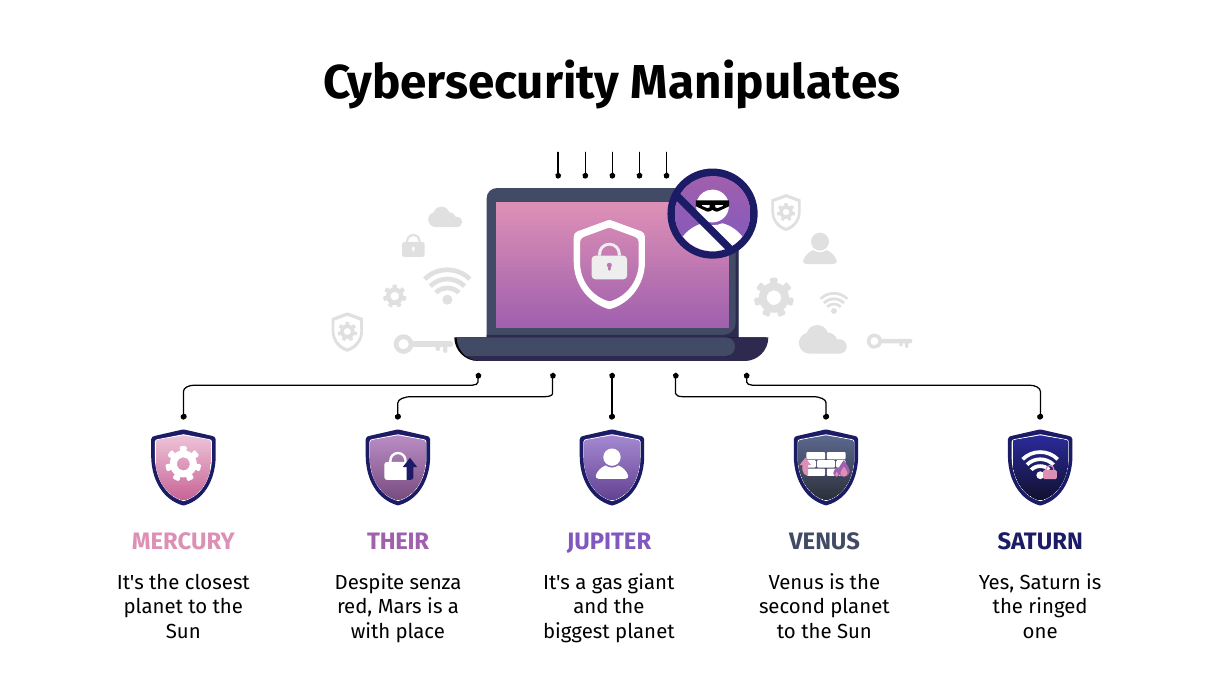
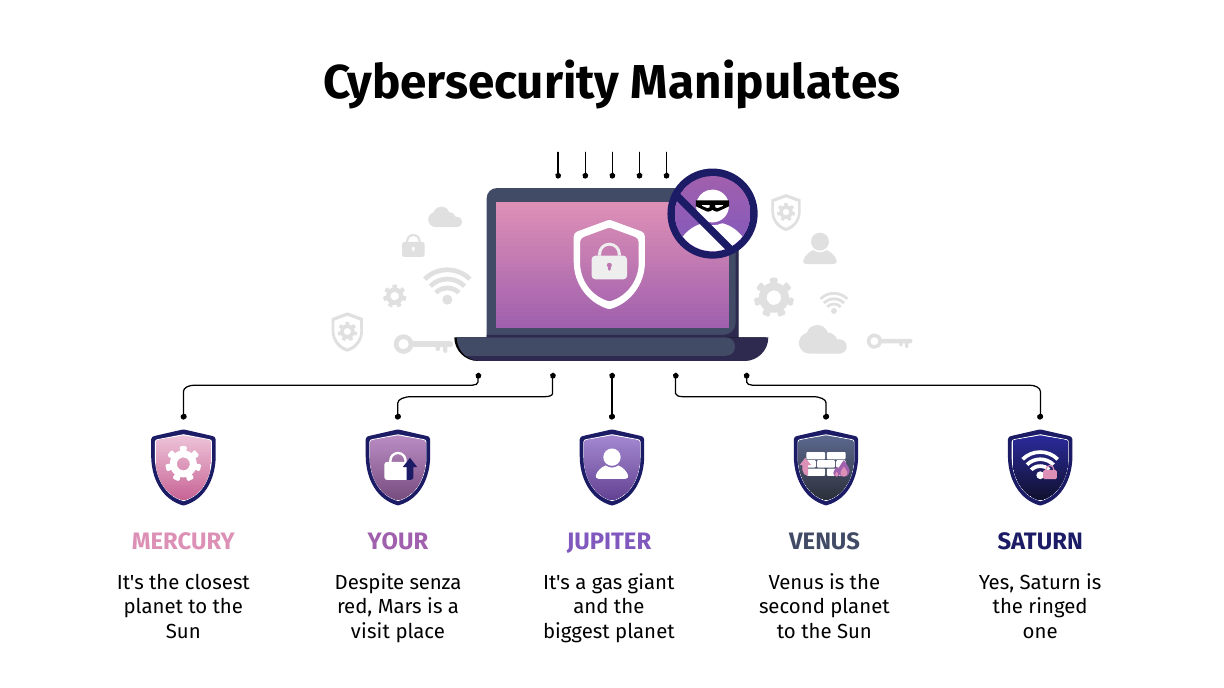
THEIR: THEIR -> YOUR
with: with -> visit
